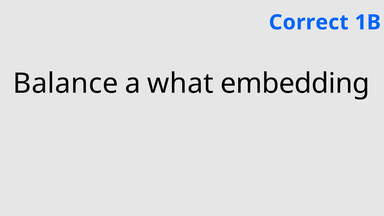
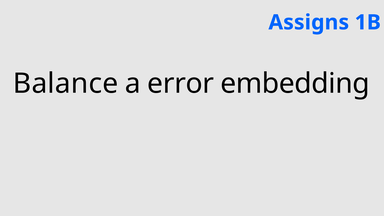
Correct: Correct -> Assigns
what: what -> error
